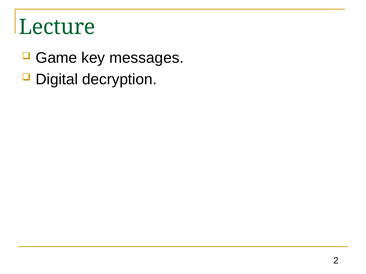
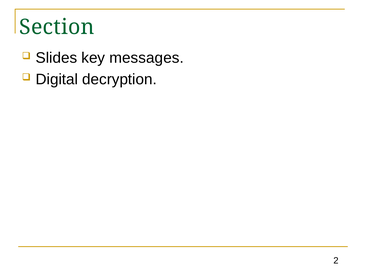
Lecture: Lecture -> Section
Game: Game -> Slides
